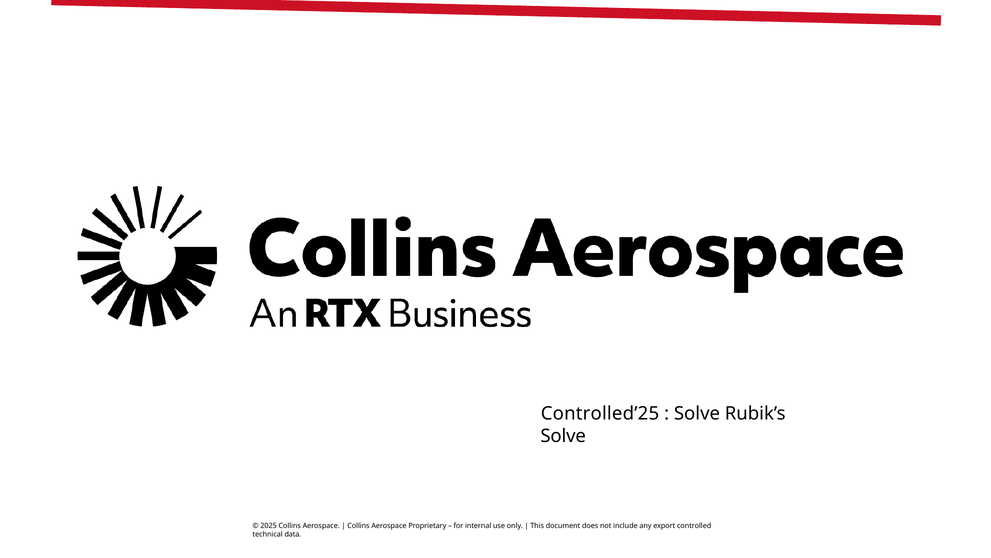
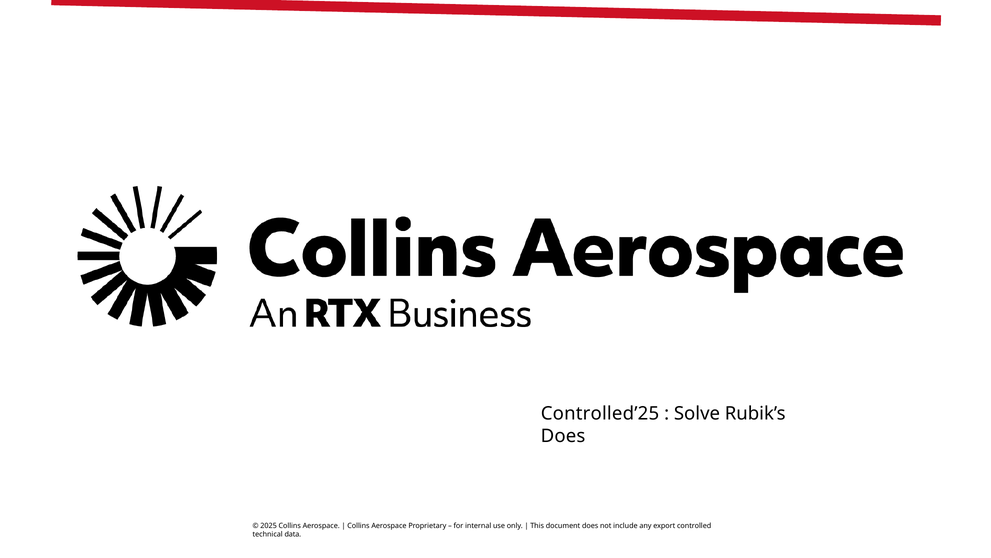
Solve at (563, 435): Solve -> Does
